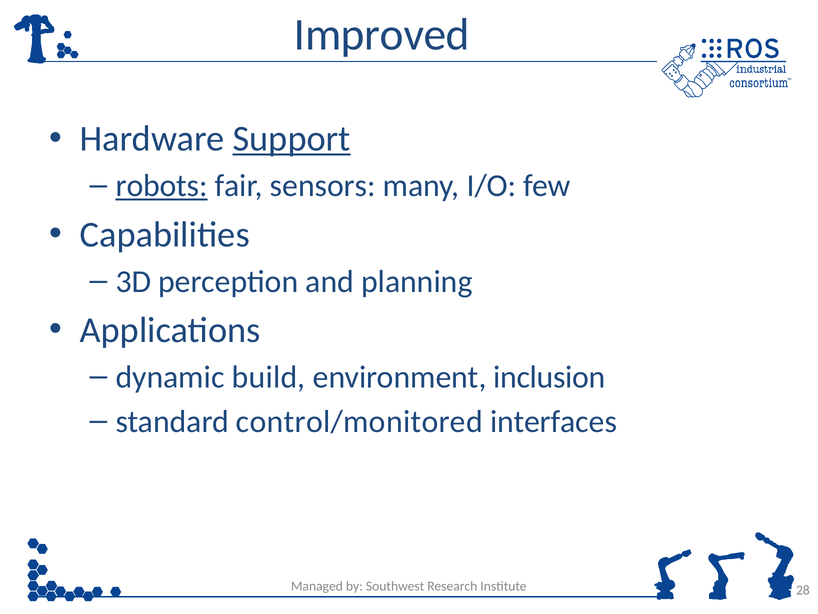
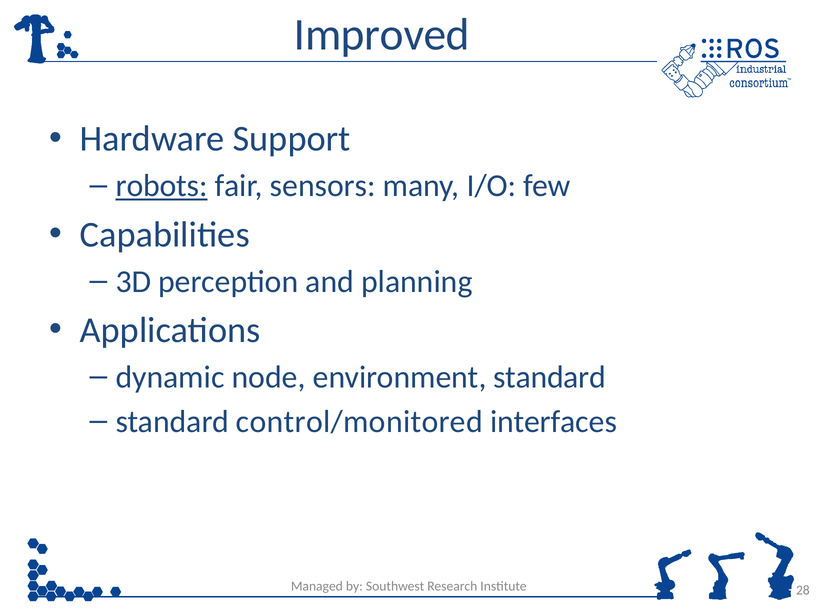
Support underline: present -> none
build: build -> node
environment inclusion: inclusion -> standard
